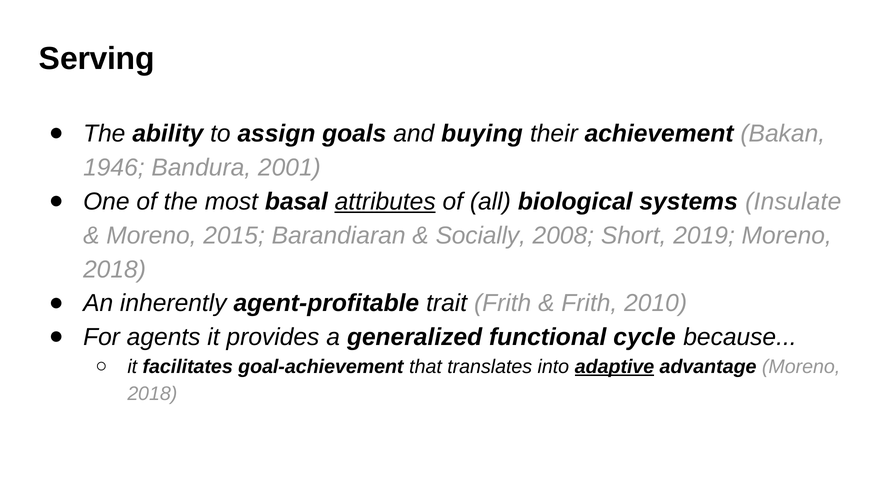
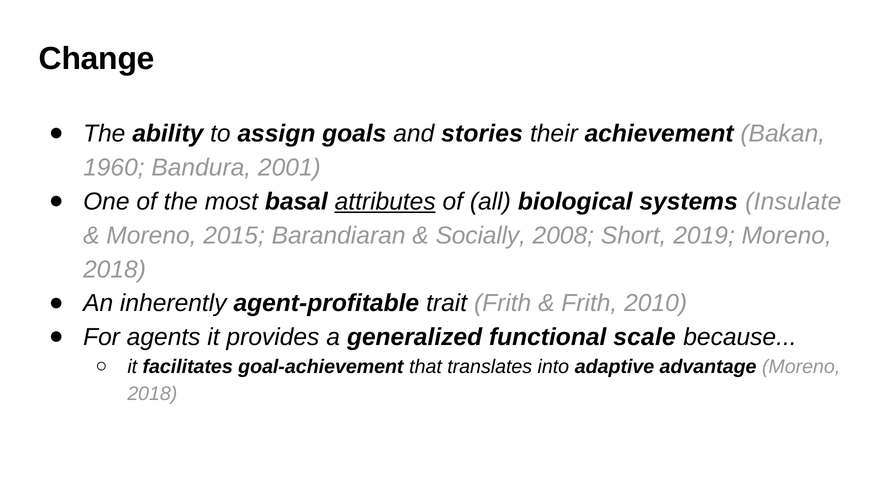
Serving: Serving -> Change
buying: buying -> stories
1946: 1946 -> 1960
cycle: cycle -> scale
adaptive underline: present -> none
